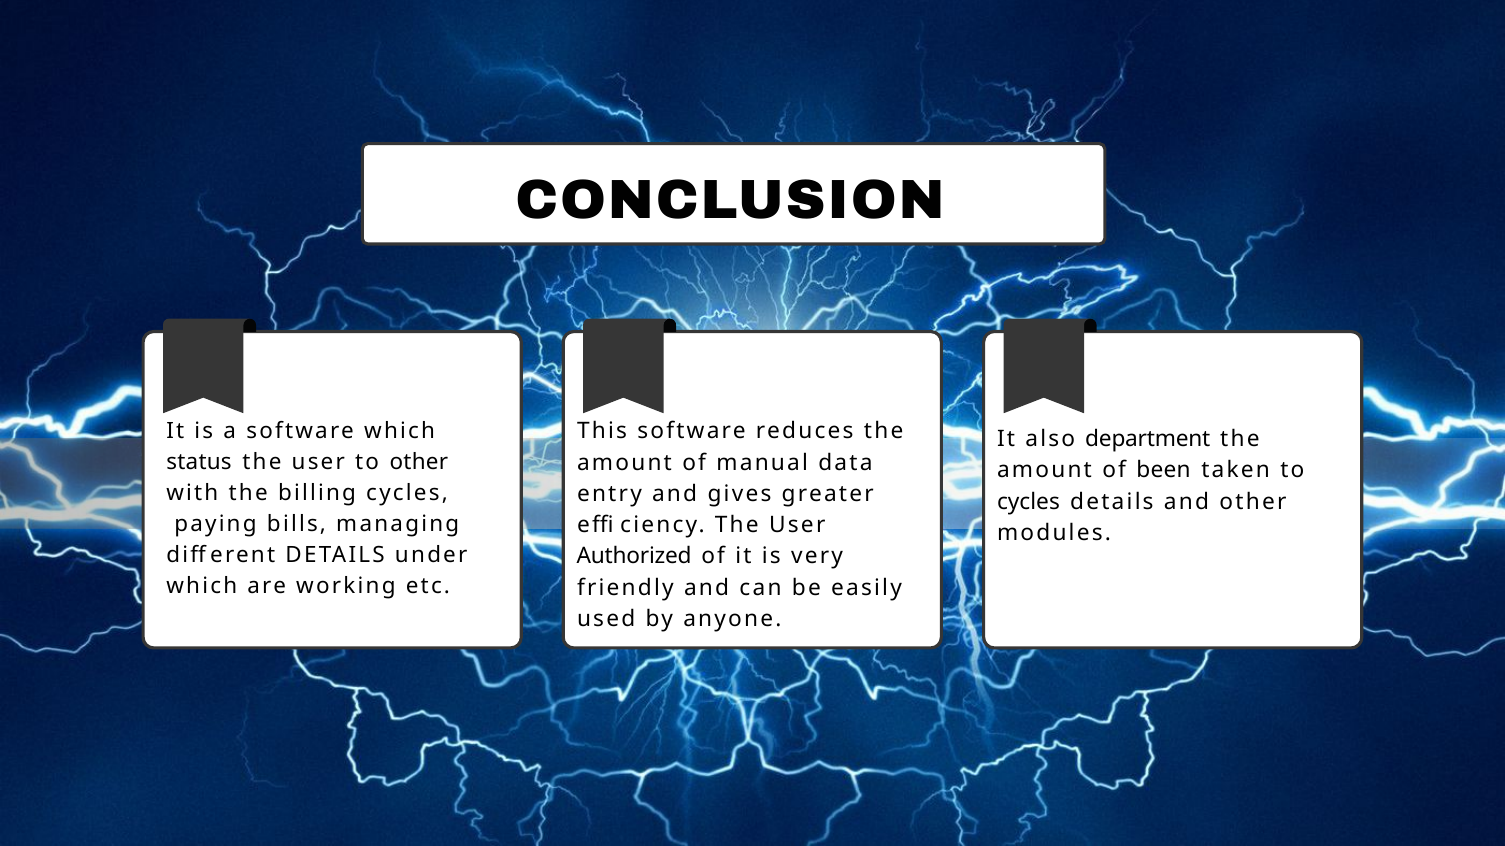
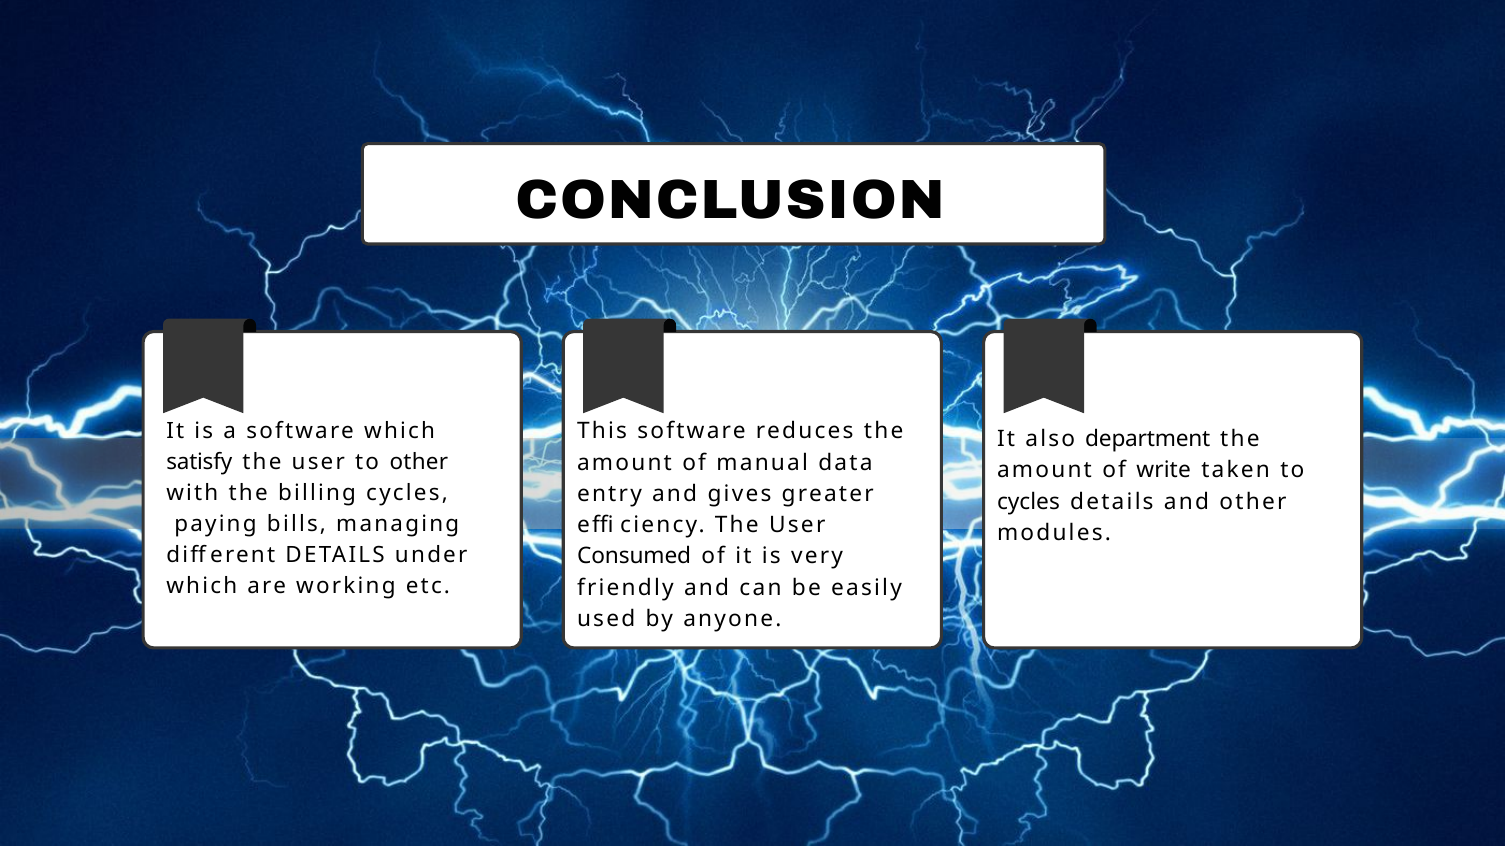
status: status -> satisfy
been: been -> write
Authorized: Authorized -> Consumed
